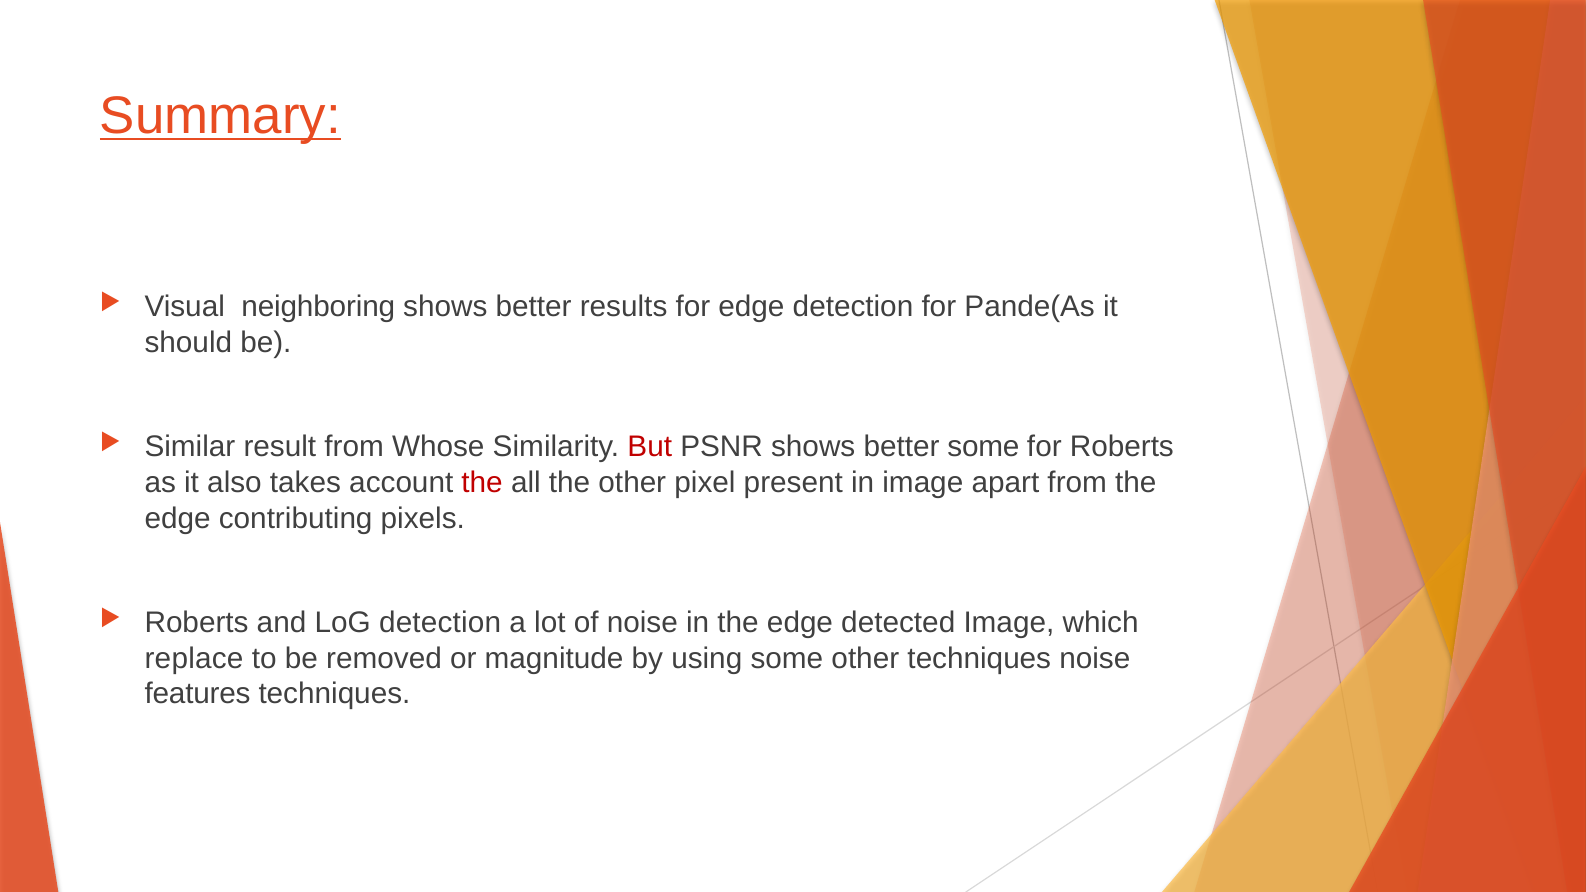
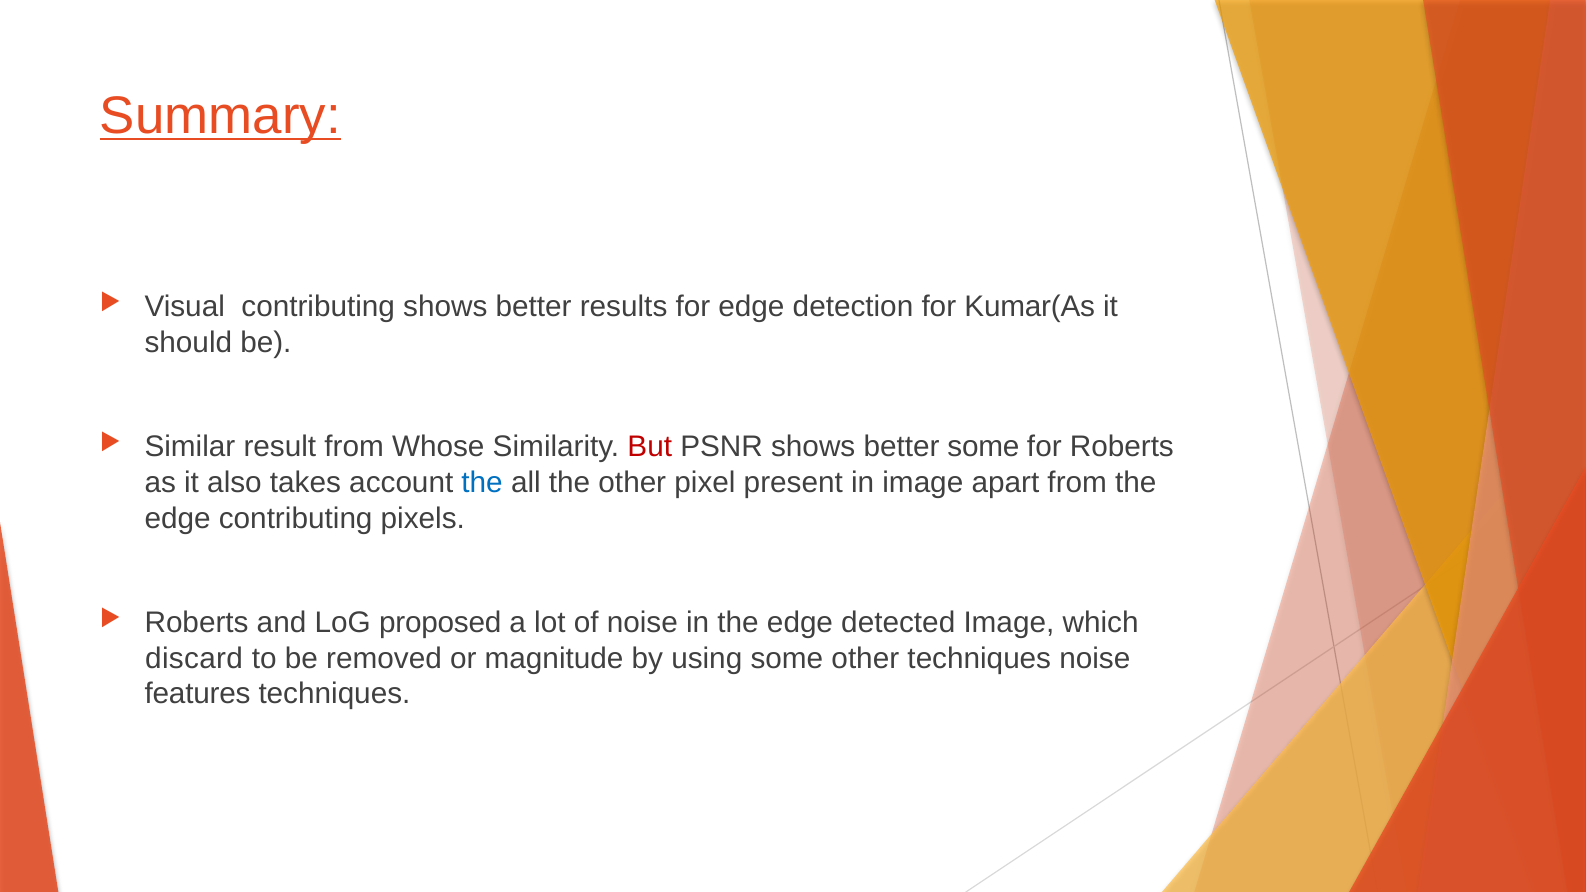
Visual neighboring: neighboring -> contributing
Pande(As: Pande(As -> Kumar(As
the at (482, 483) colour: red -> blue
LoG detection: detection -> proposed
replace: replace -> discard
